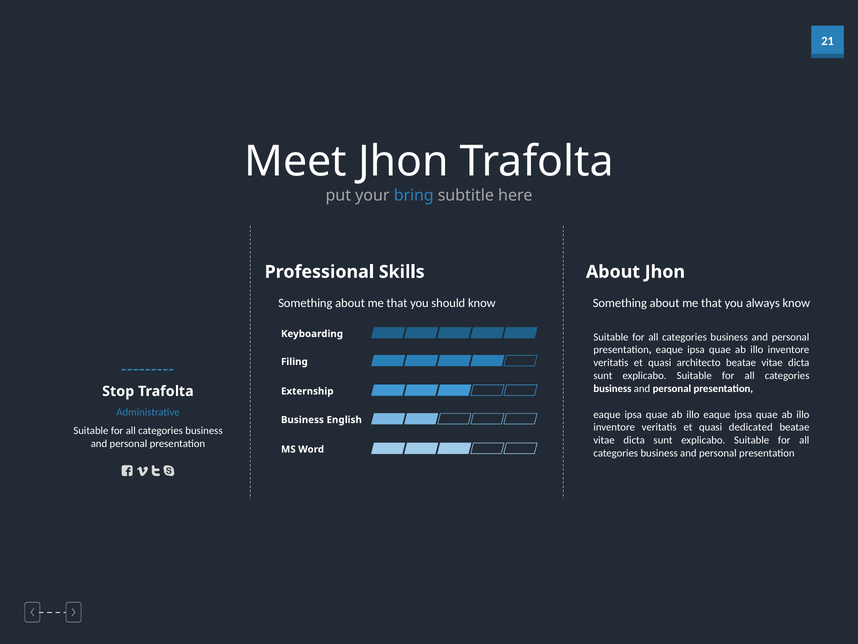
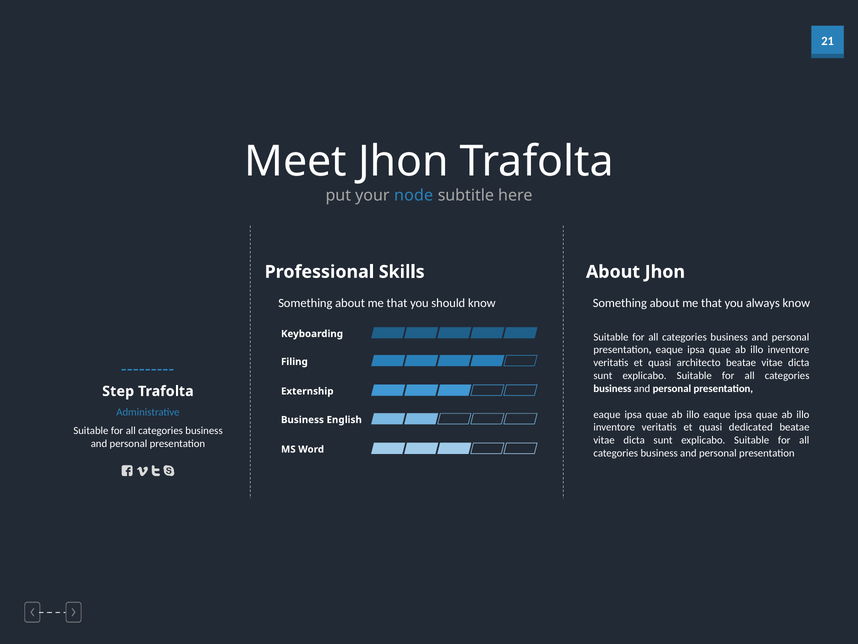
bring: bring -> node
Stop: Stop -> Step
